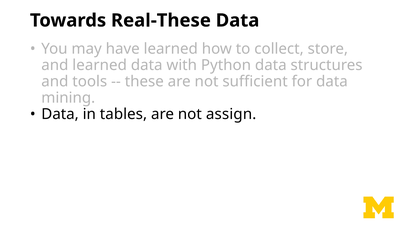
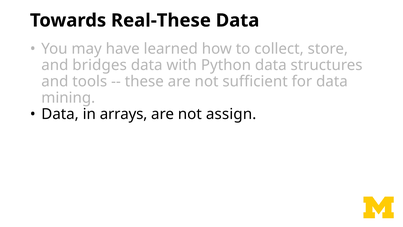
and learned: learned -> bridges
tables: tables -> arrays
